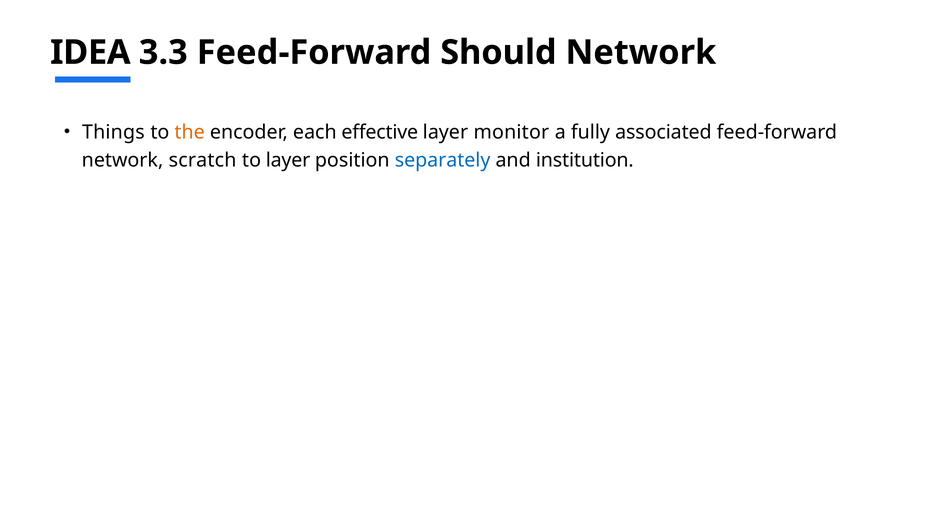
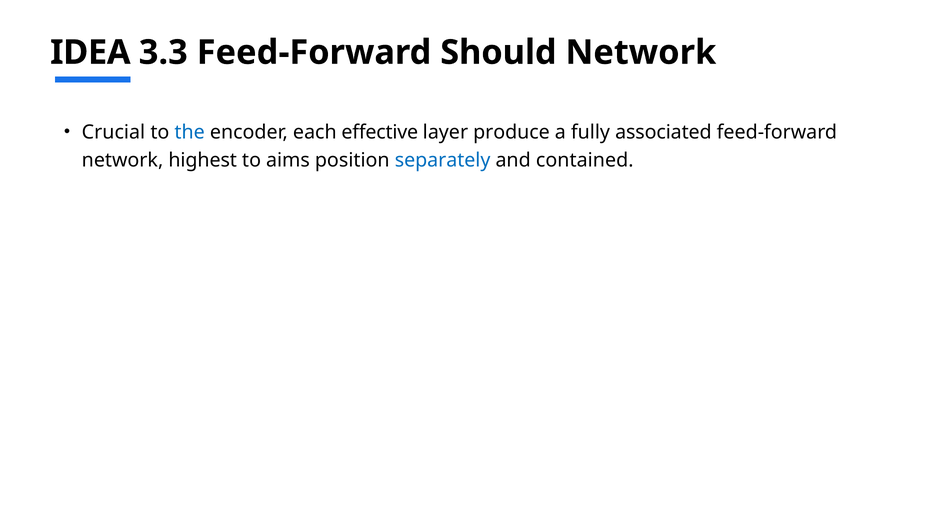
Things: Things -> Crucial
the colour: orange -> blue
monitor: monitor -> produce
scratch: scratch -> highest
to layer: layer -> aims
institution: institution -> contained
